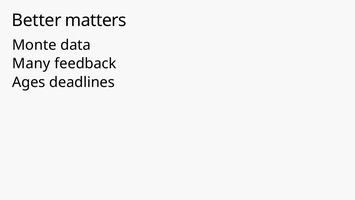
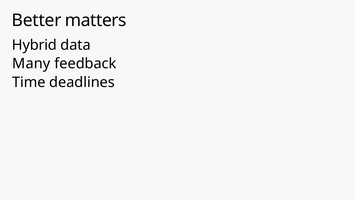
Monte: Monte -> Hybrid
Ages: Ages -> Time
